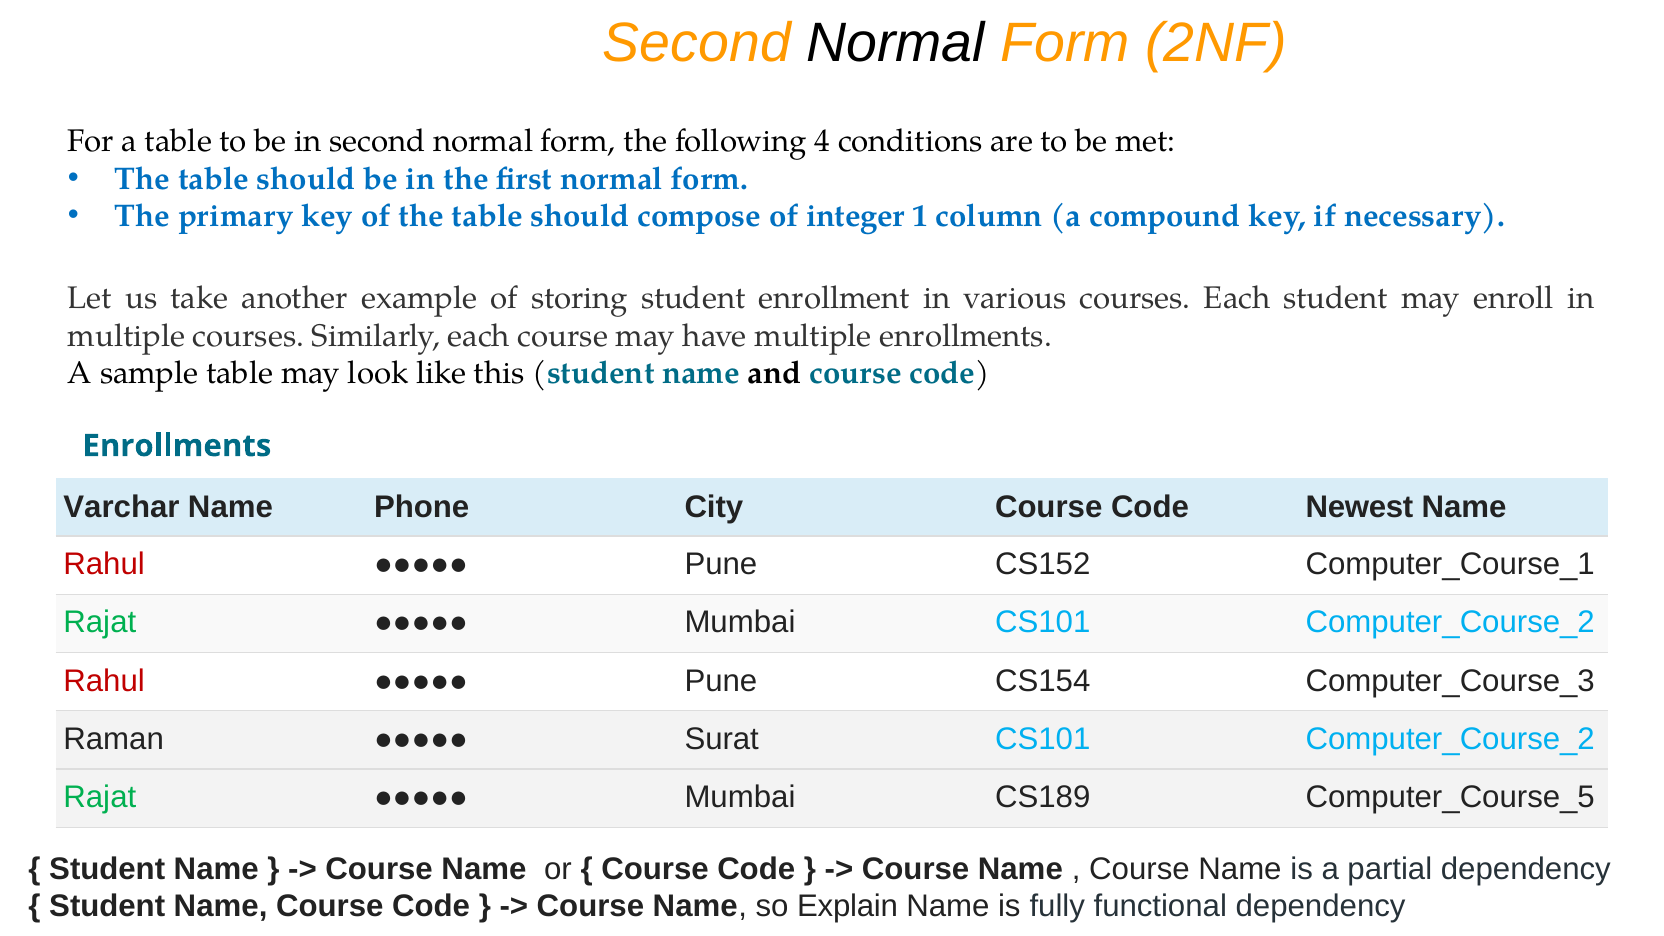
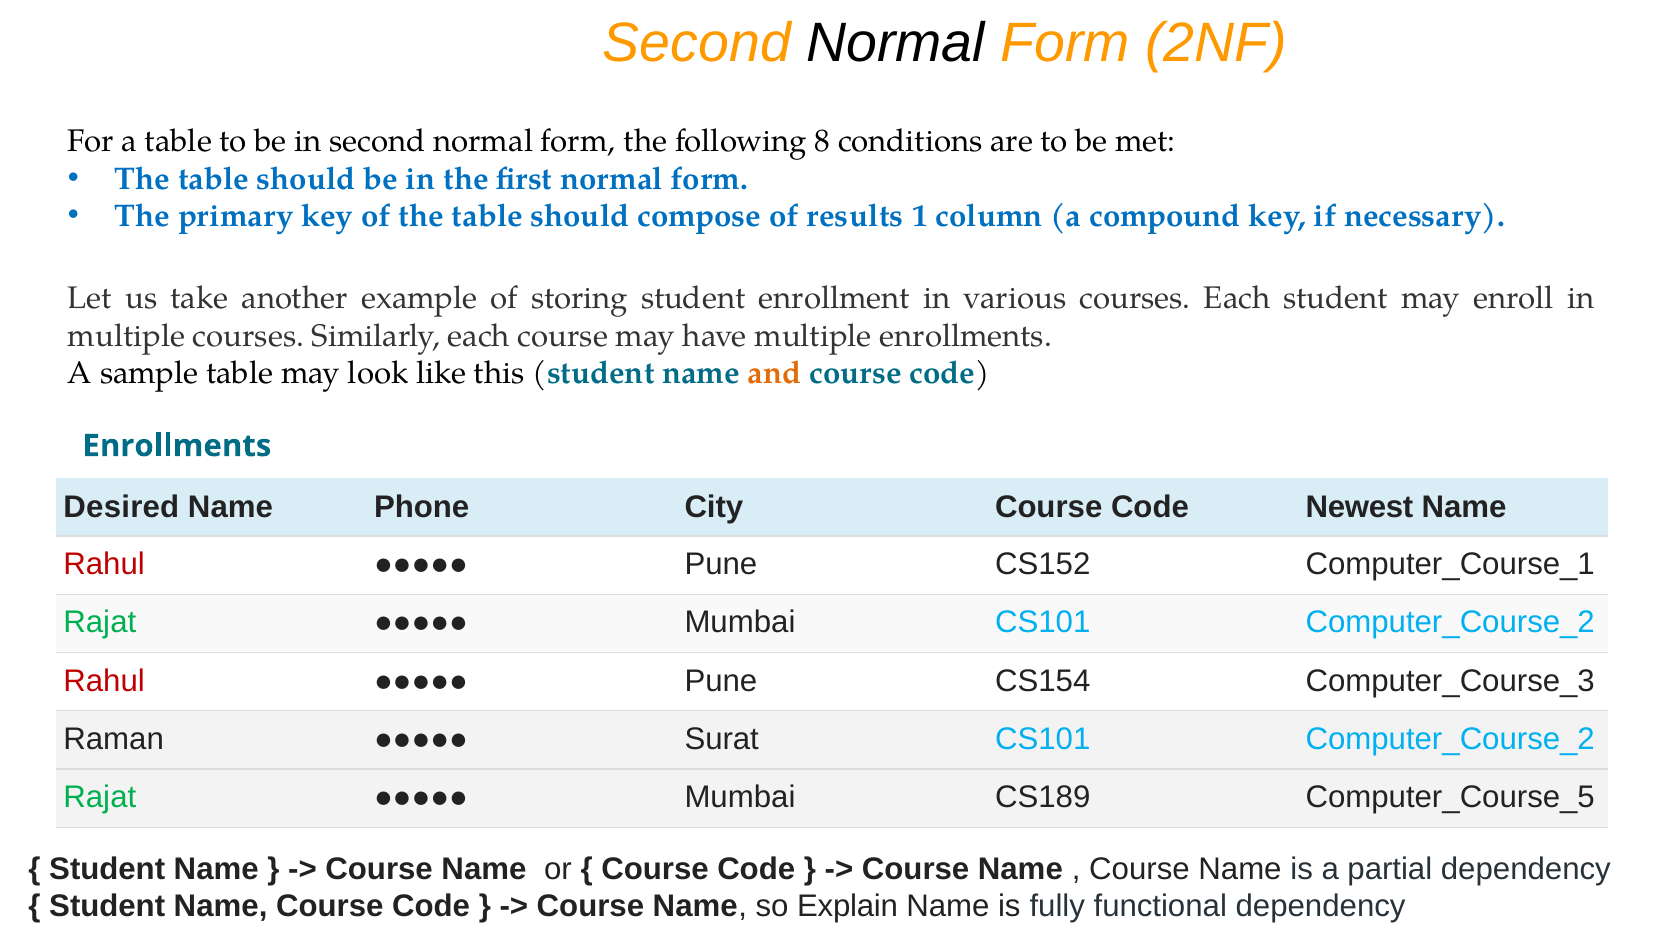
4: 4 -> 8
integer: integer -> results
and colour: black -> orange
Varchar: Varchar -> Desired
